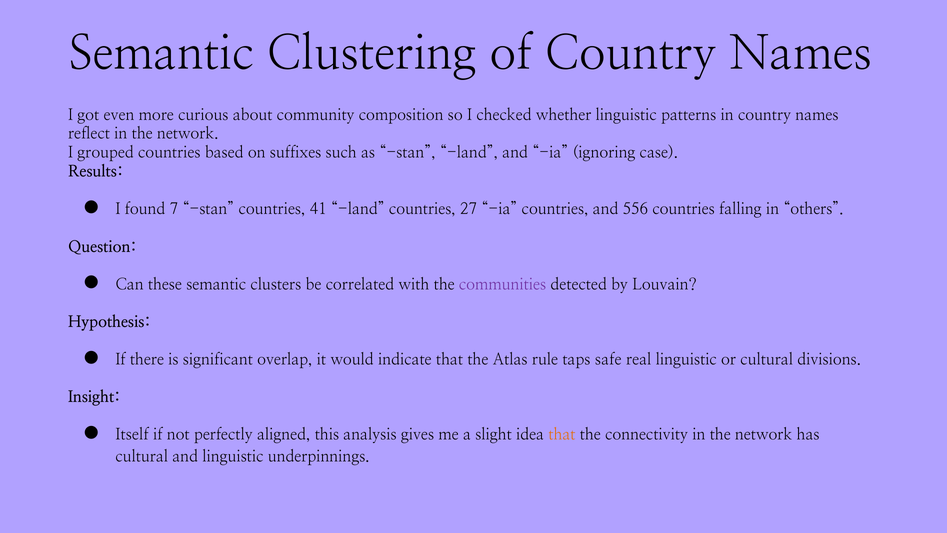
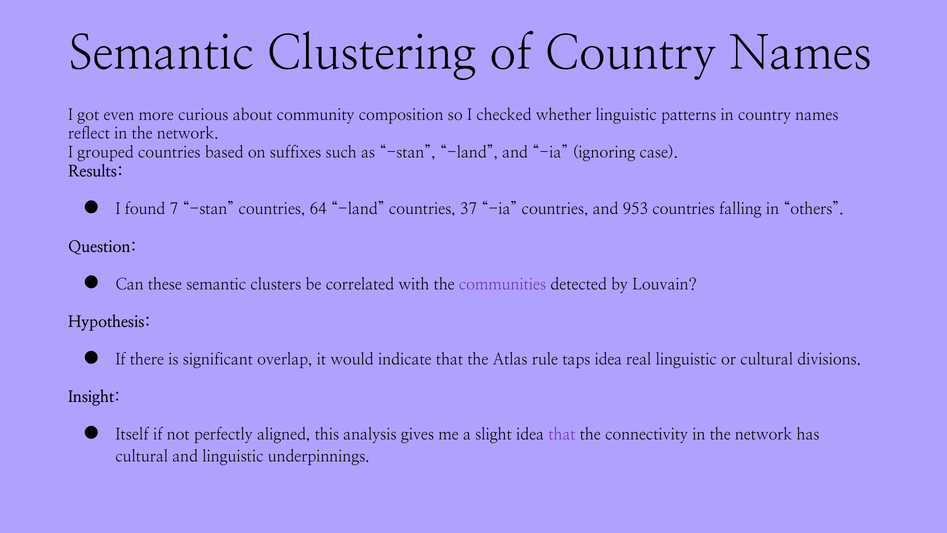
41: 41 -> 64
27: 27 -> 37
556: 556 -> 953
taps safe: safe -> idea
that at (562, 434) colour: orange -> purple
